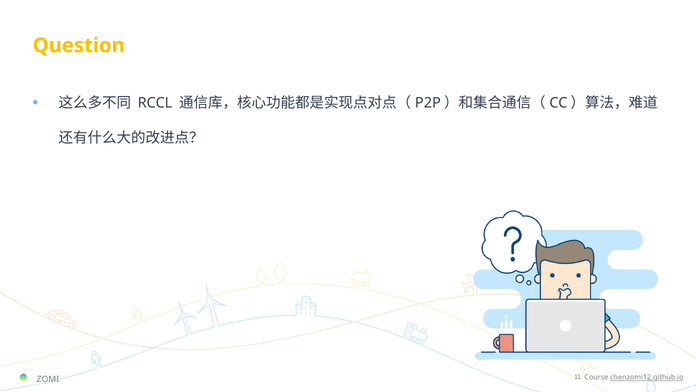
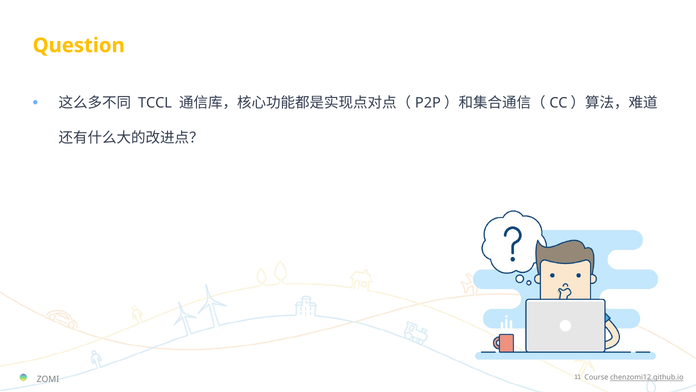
RCCL: RCCL -> TCCL
